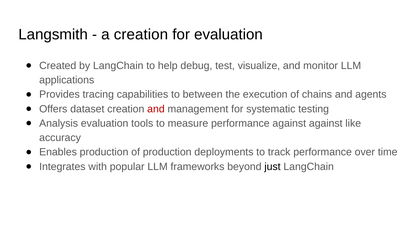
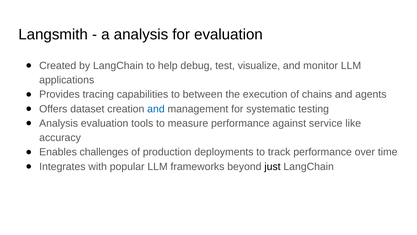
a creation: creation -> analysis
and at (156, 109) colour: red -> blue
against against: against -> service
Enables production: production -> challenges
